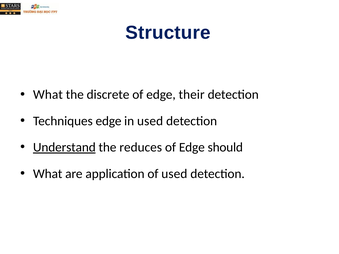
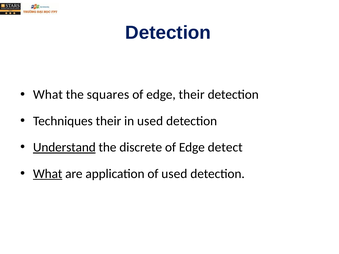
Structure at (168, 33): Structure -> Detection
discrete: discrete -> squares
Techniques edge: edge -> their
reduces: reduces -> discrete
should: should -> detect
What at (48, 174) underline: none -> present
